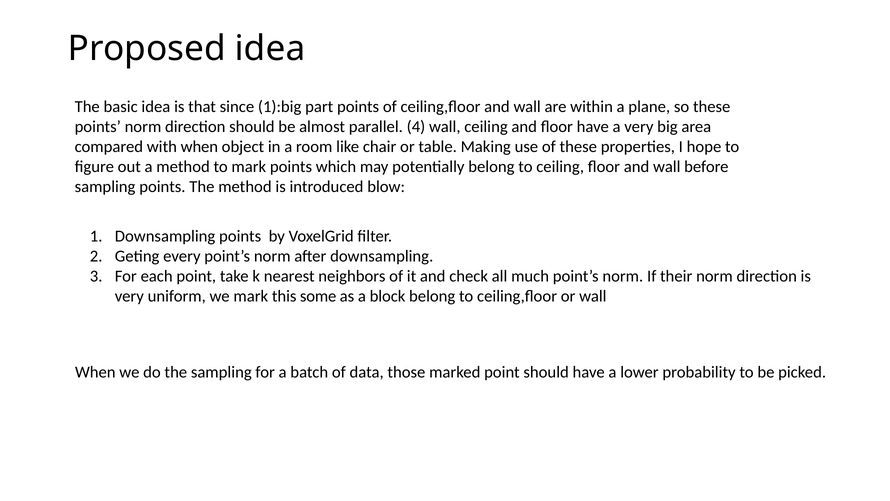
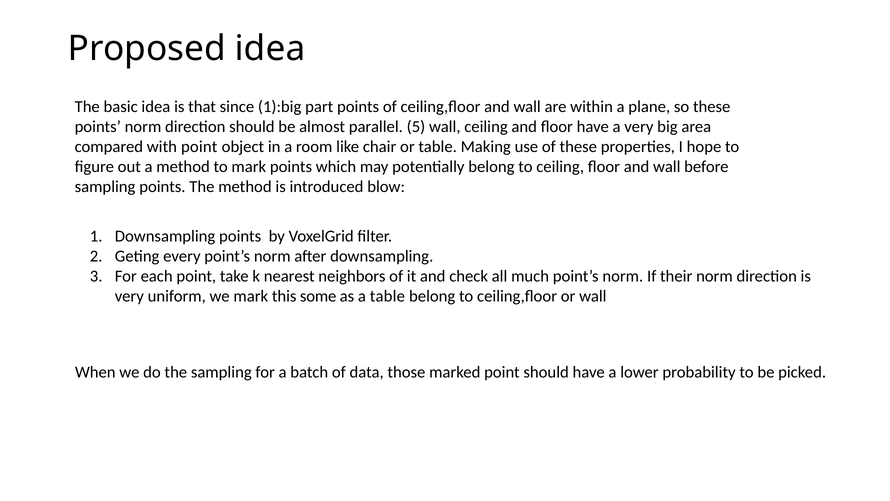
4: 4 -> 5
with when: when -> point
a block: block -> table
